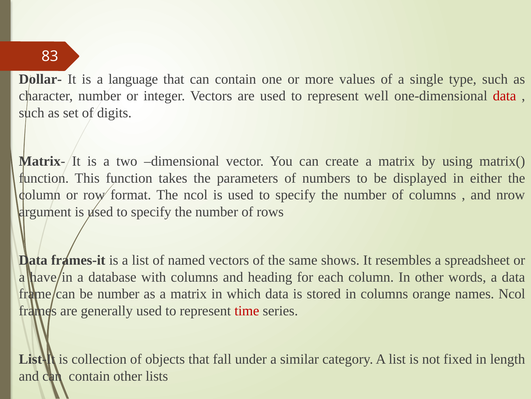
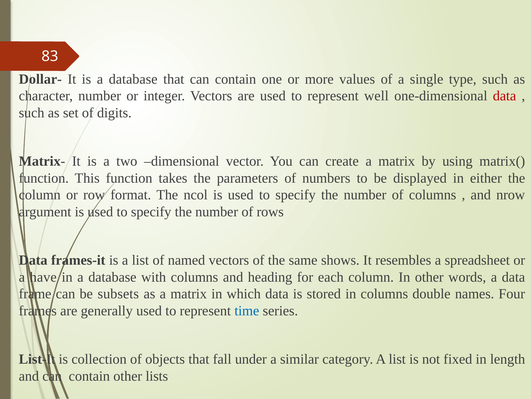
is a language: language -> database
be number: number -> subsets
orange: orange -> double
names Ncol: Ncol -> Four
time colour: red -> blue
